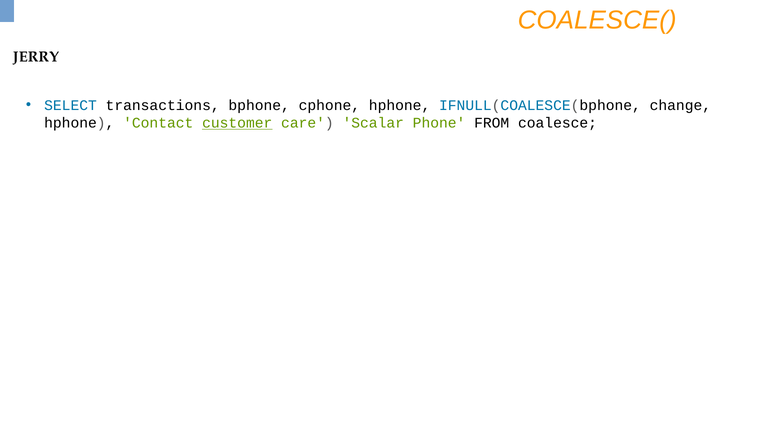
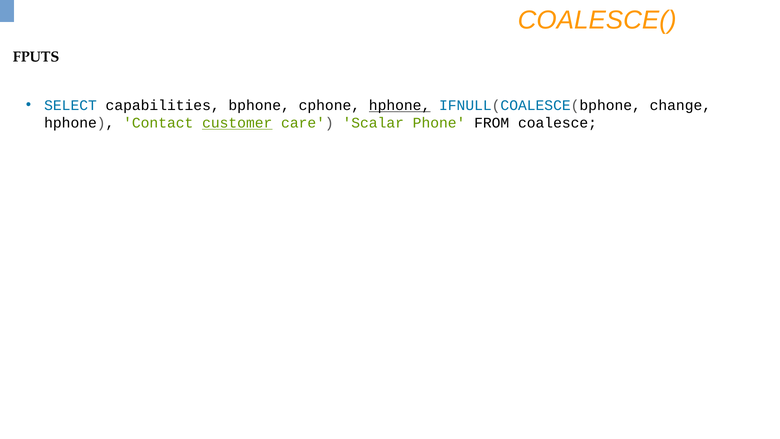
JERRY: JERRY -> FPUTS
transactions: transactions -> capabilities
hphone at (400, 105) underline: none -> present
